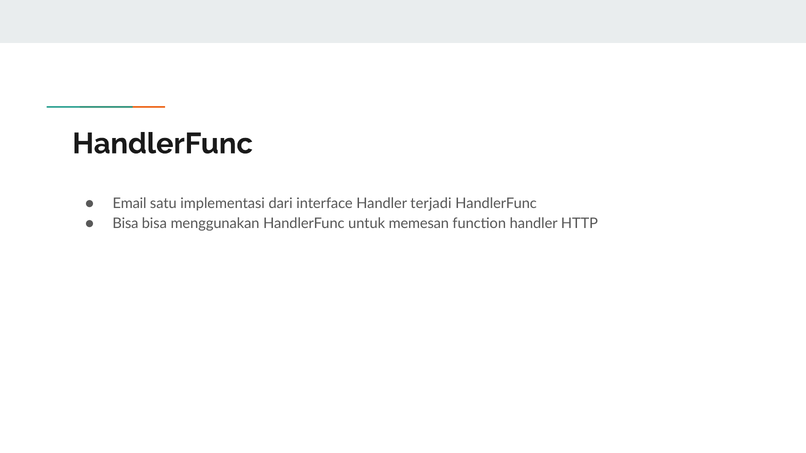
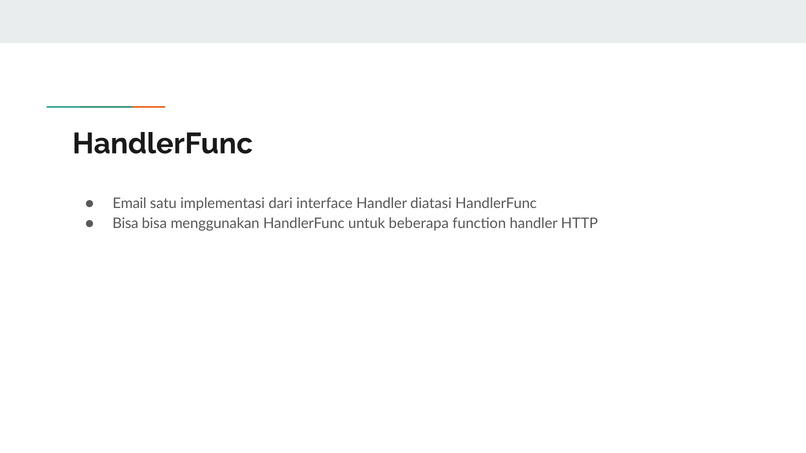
terjadi: terjadi -> diatasi
memesan: memesan -> beberapa
